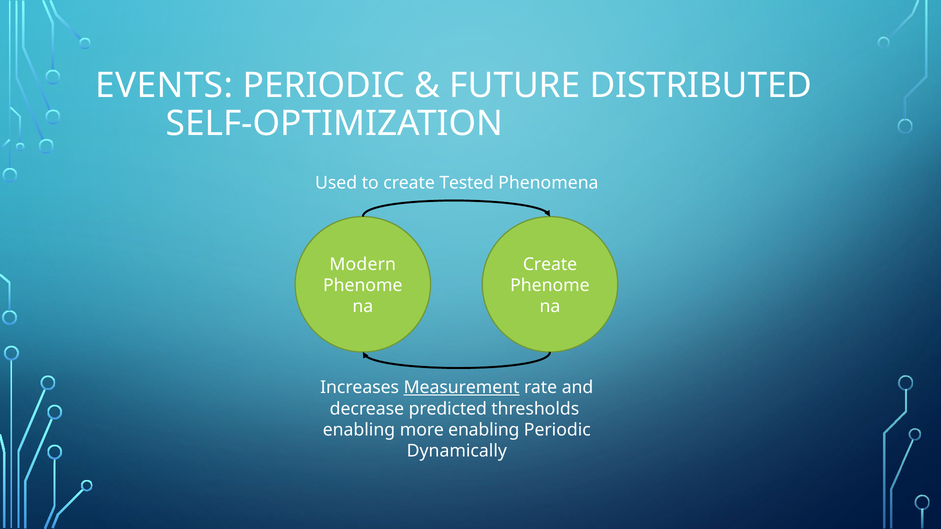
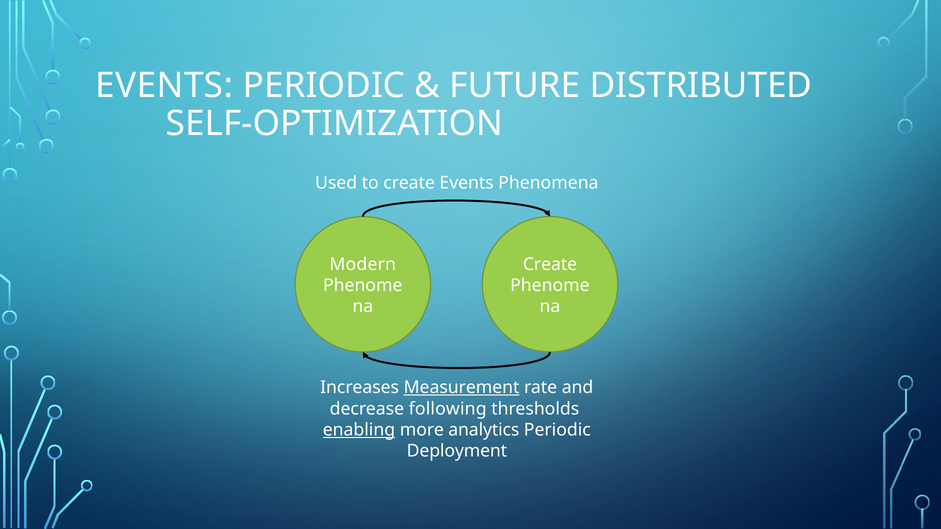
create Tested: Tested -> Events
predicted: predicted -> following
enabling at (359, 430) underline: none -> present
more enabling: enabling -> analytics
Dynamically: Dynamically -> Deployment
